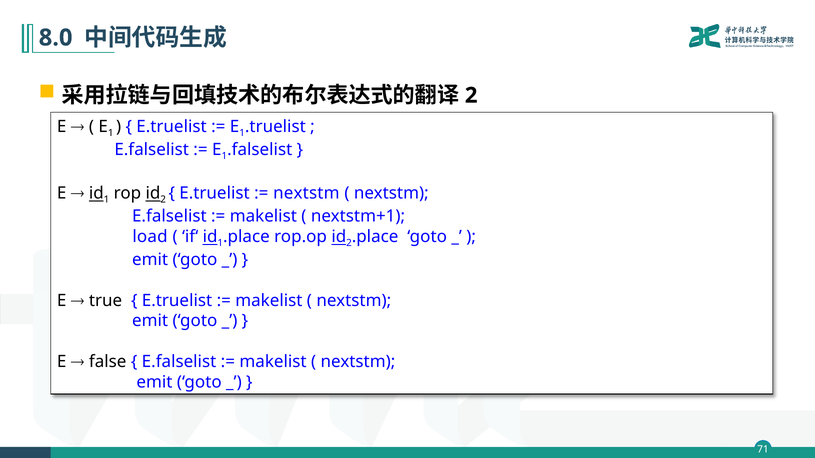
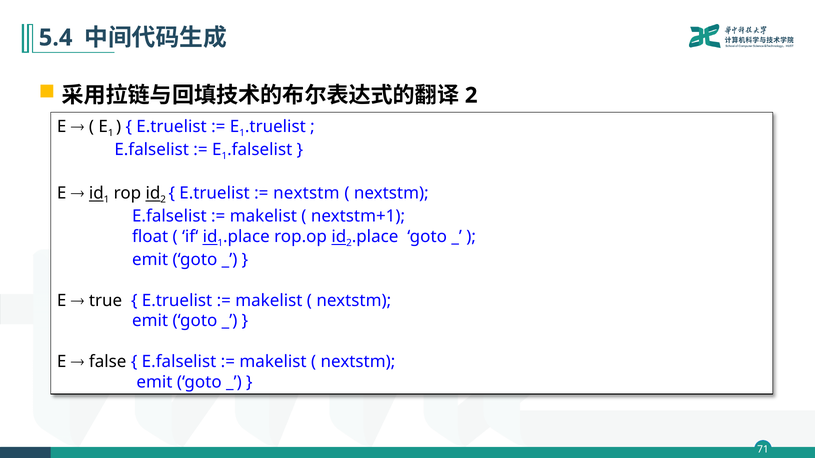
8.0: 8.0 -> 5.4
load: load -> float
